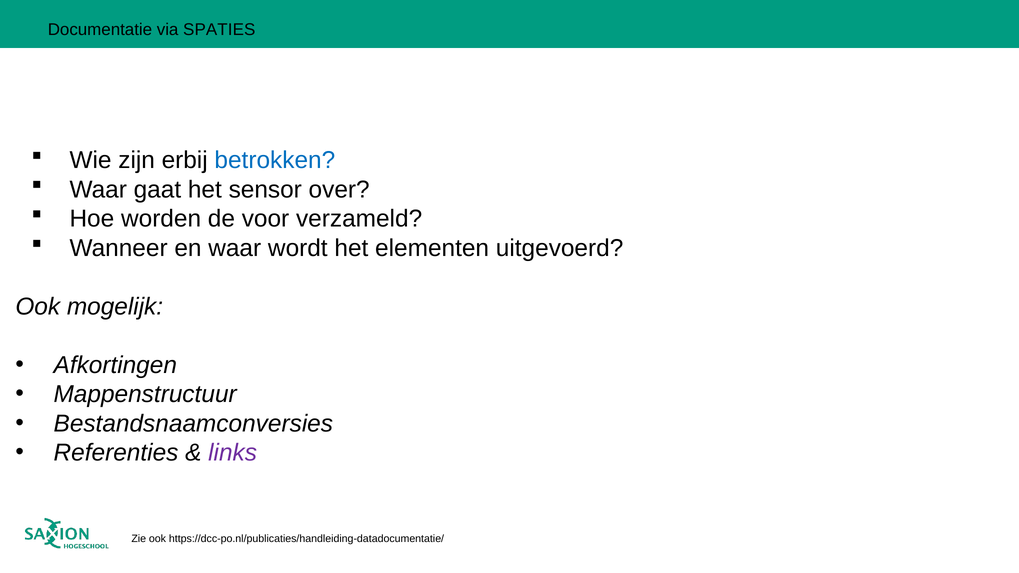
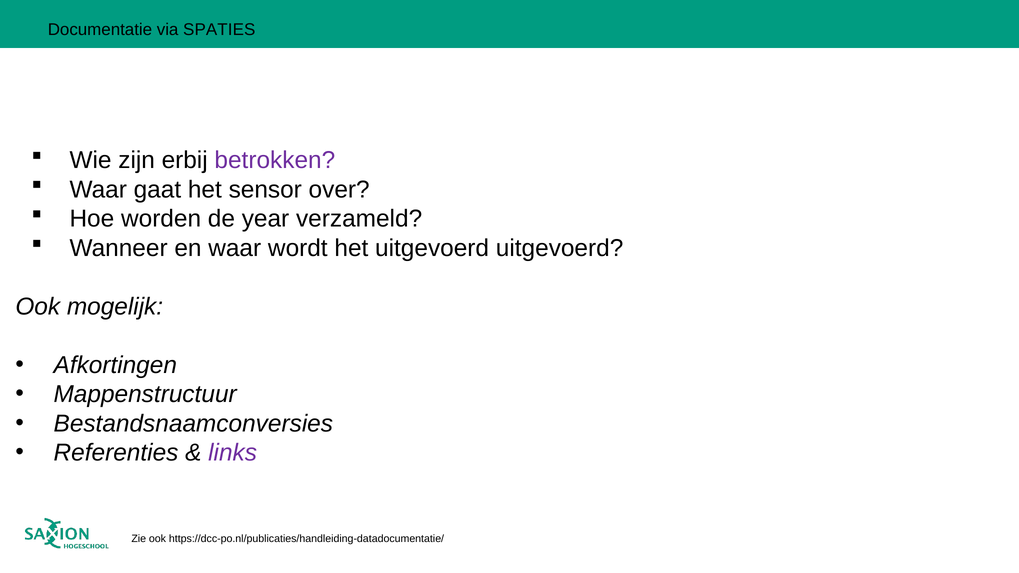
betrokken colour: blue -> purple
voor: voor -> year
het elementen: elementen -> uitgevoerd
